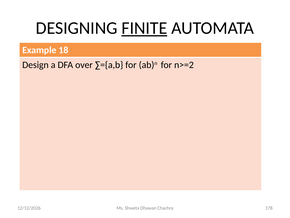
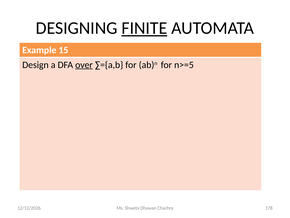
18: 18 -> 15
over underline: none -> present
n>=2: n>=2 -> n>=5
